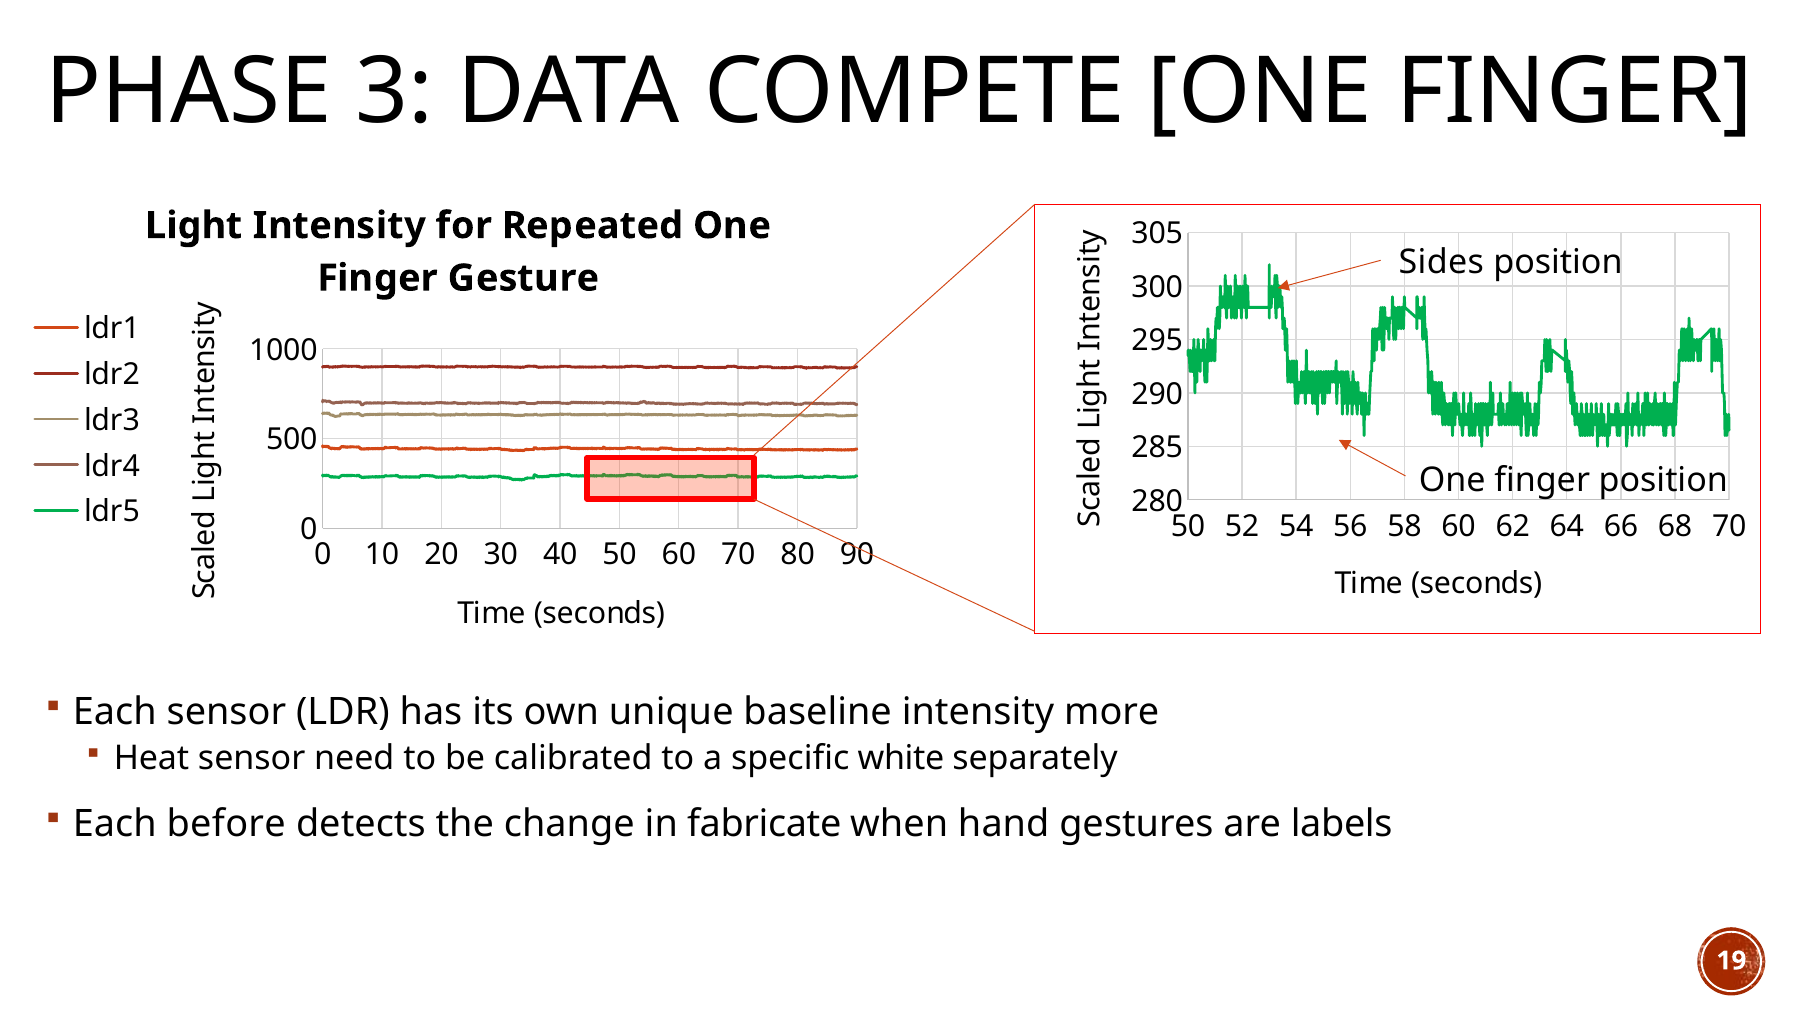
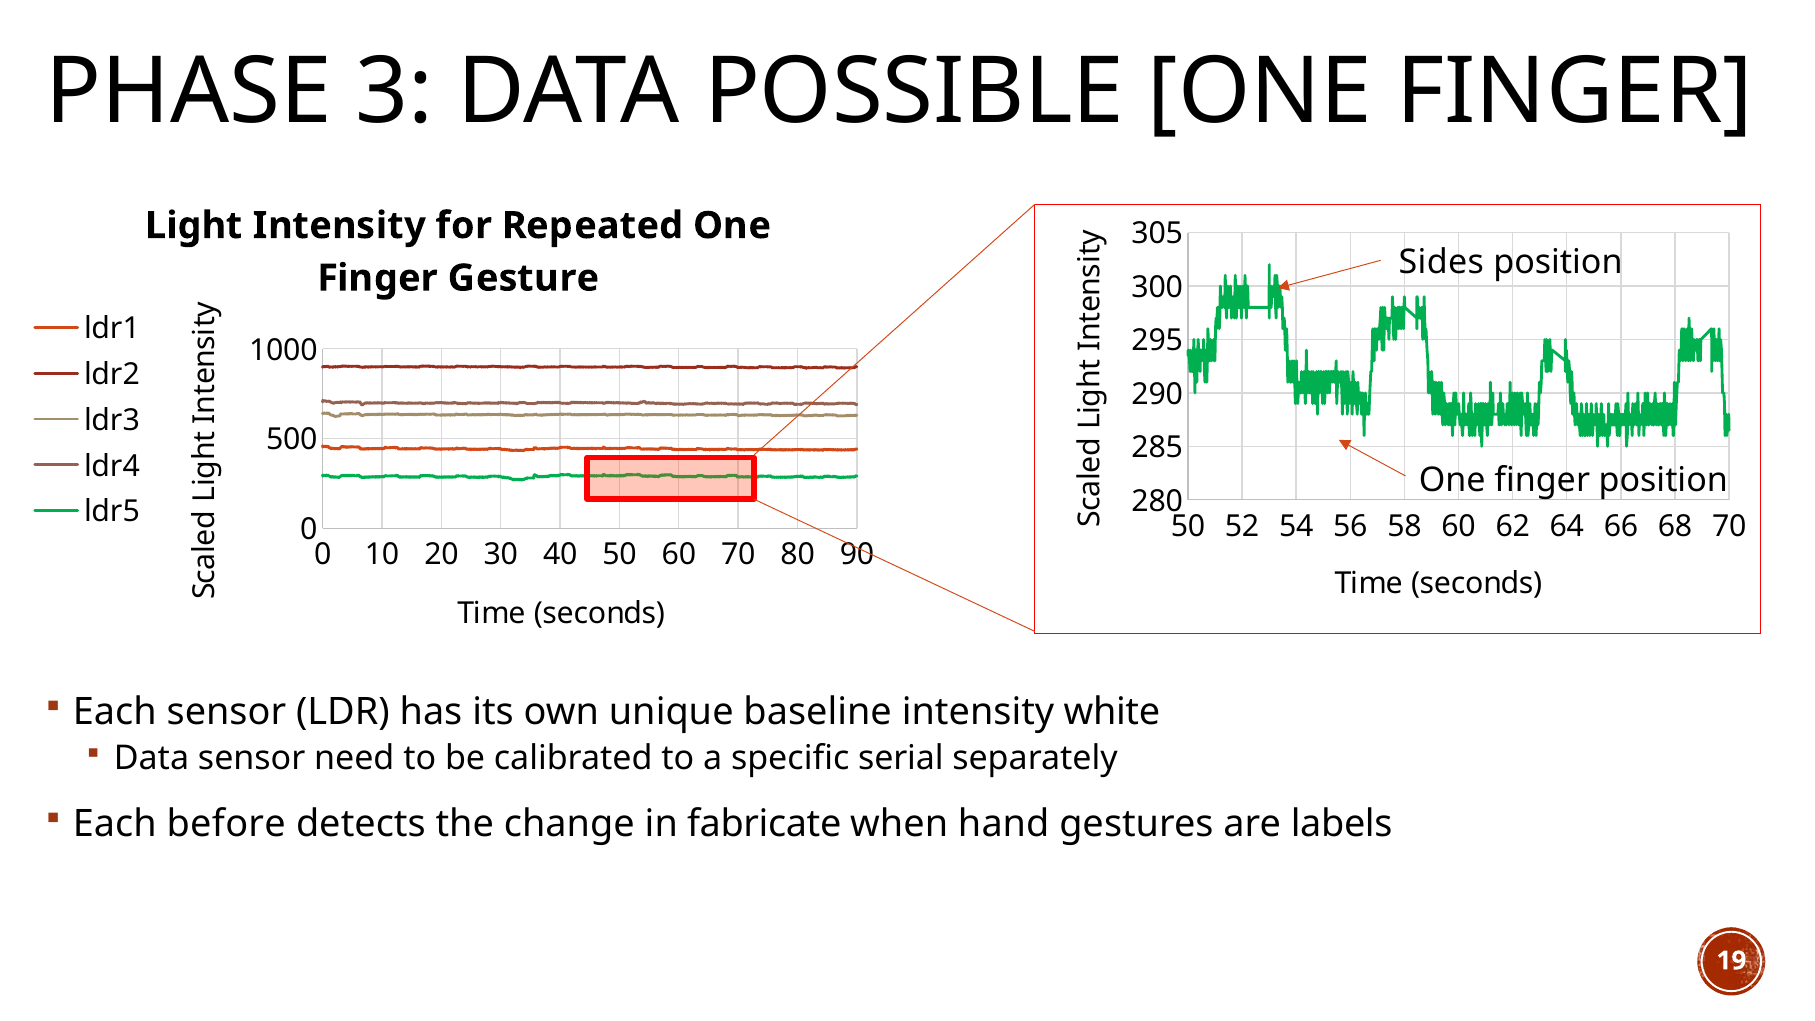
COMPETE: COMPETE -> POSSIBLE
more: more -> white
Heat at (152, 759): Heat -> Data
white: white -> serial
